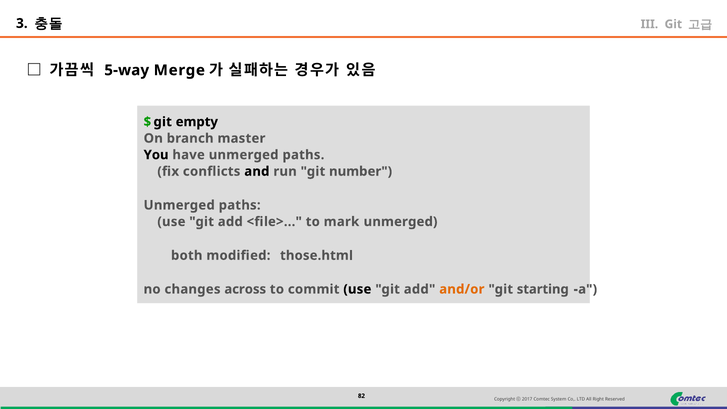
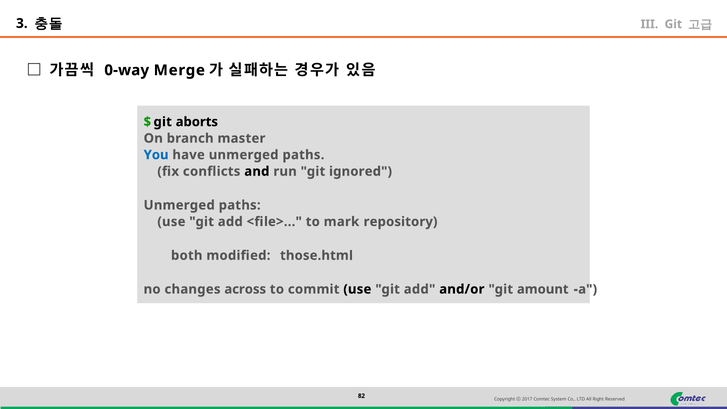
5-way: 5-way -> 0-way
empty: empty -> aborts
You colour: black -> blue
number: number -> ignored
mark unmerged: unmerged -> repository
and/or colour: orange -> black
starting: starting -> amount
